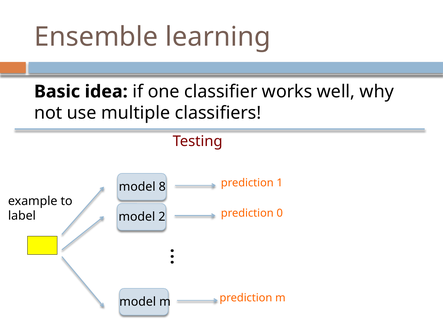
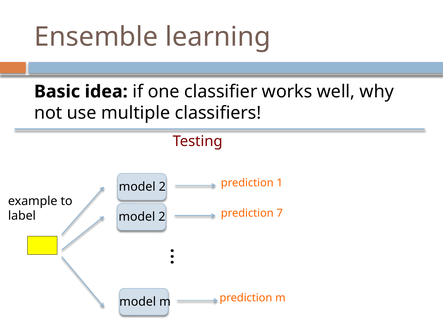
8 at (162, 187): 8 -> 2
0: 0 -> 7
